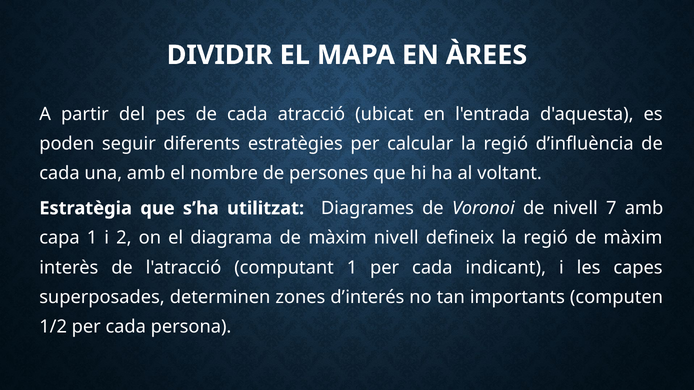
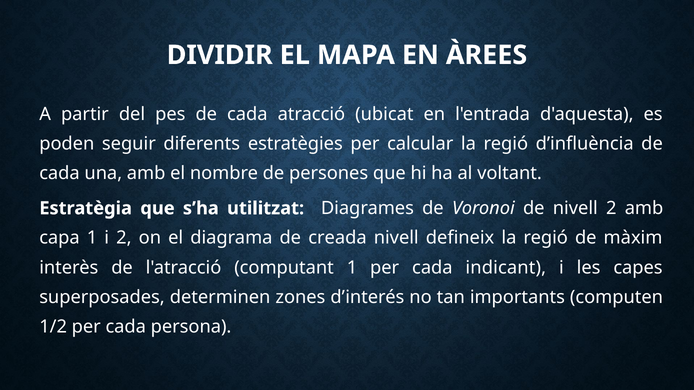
nivell 7: 7 -> 2
diagrama de màxim: màxim -> creada
